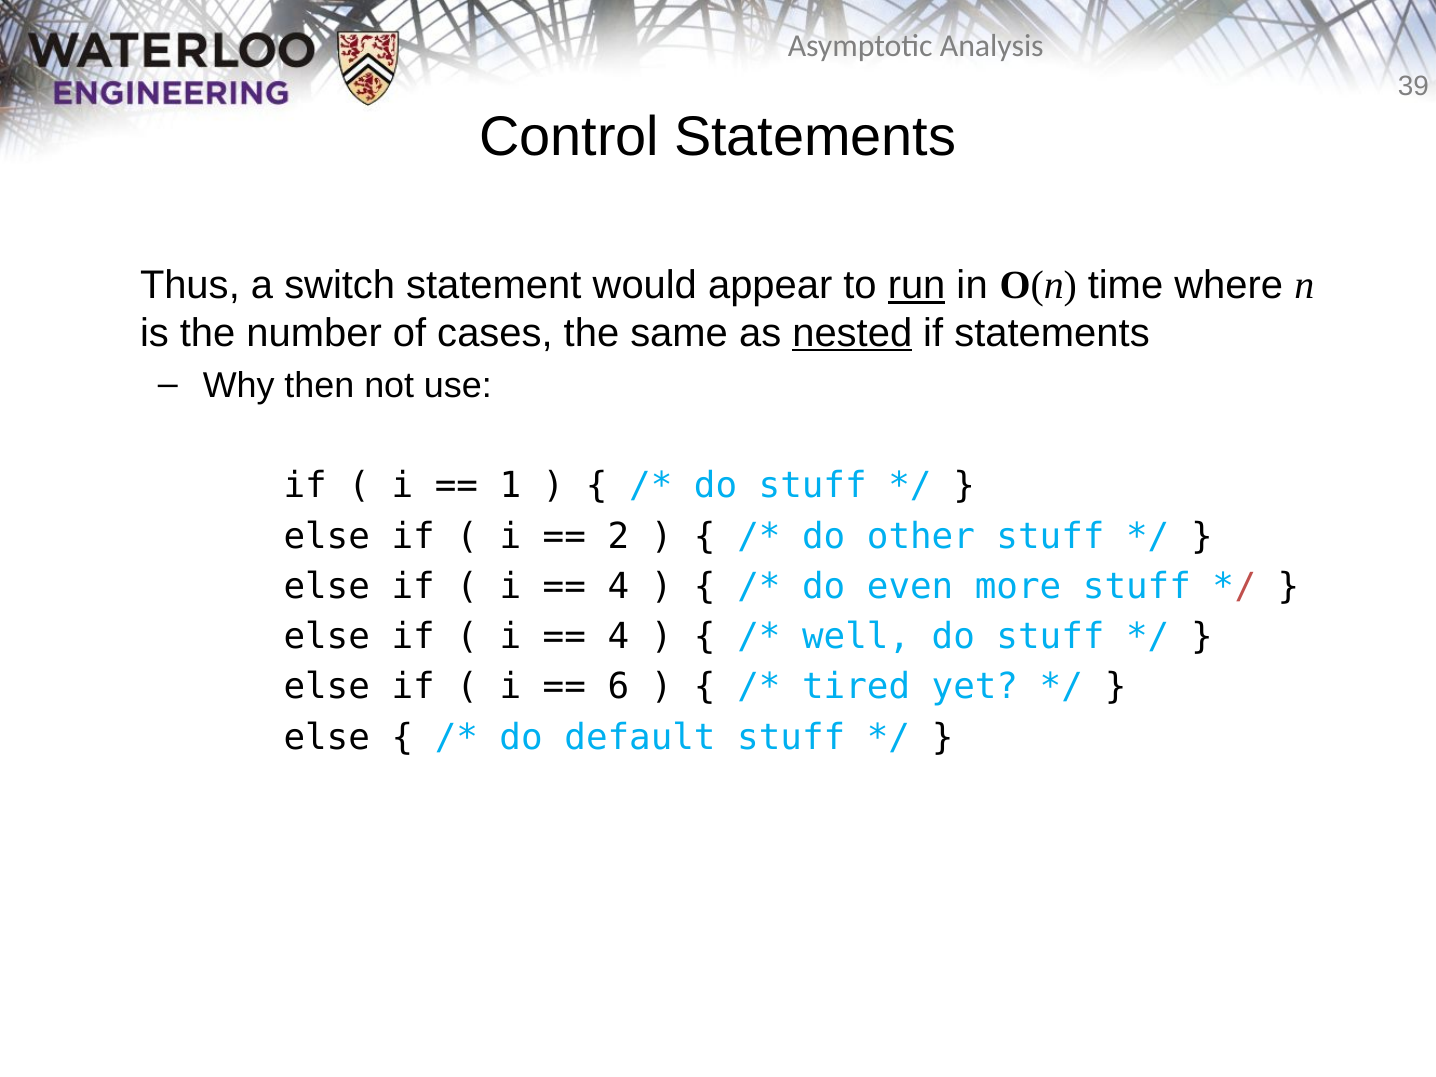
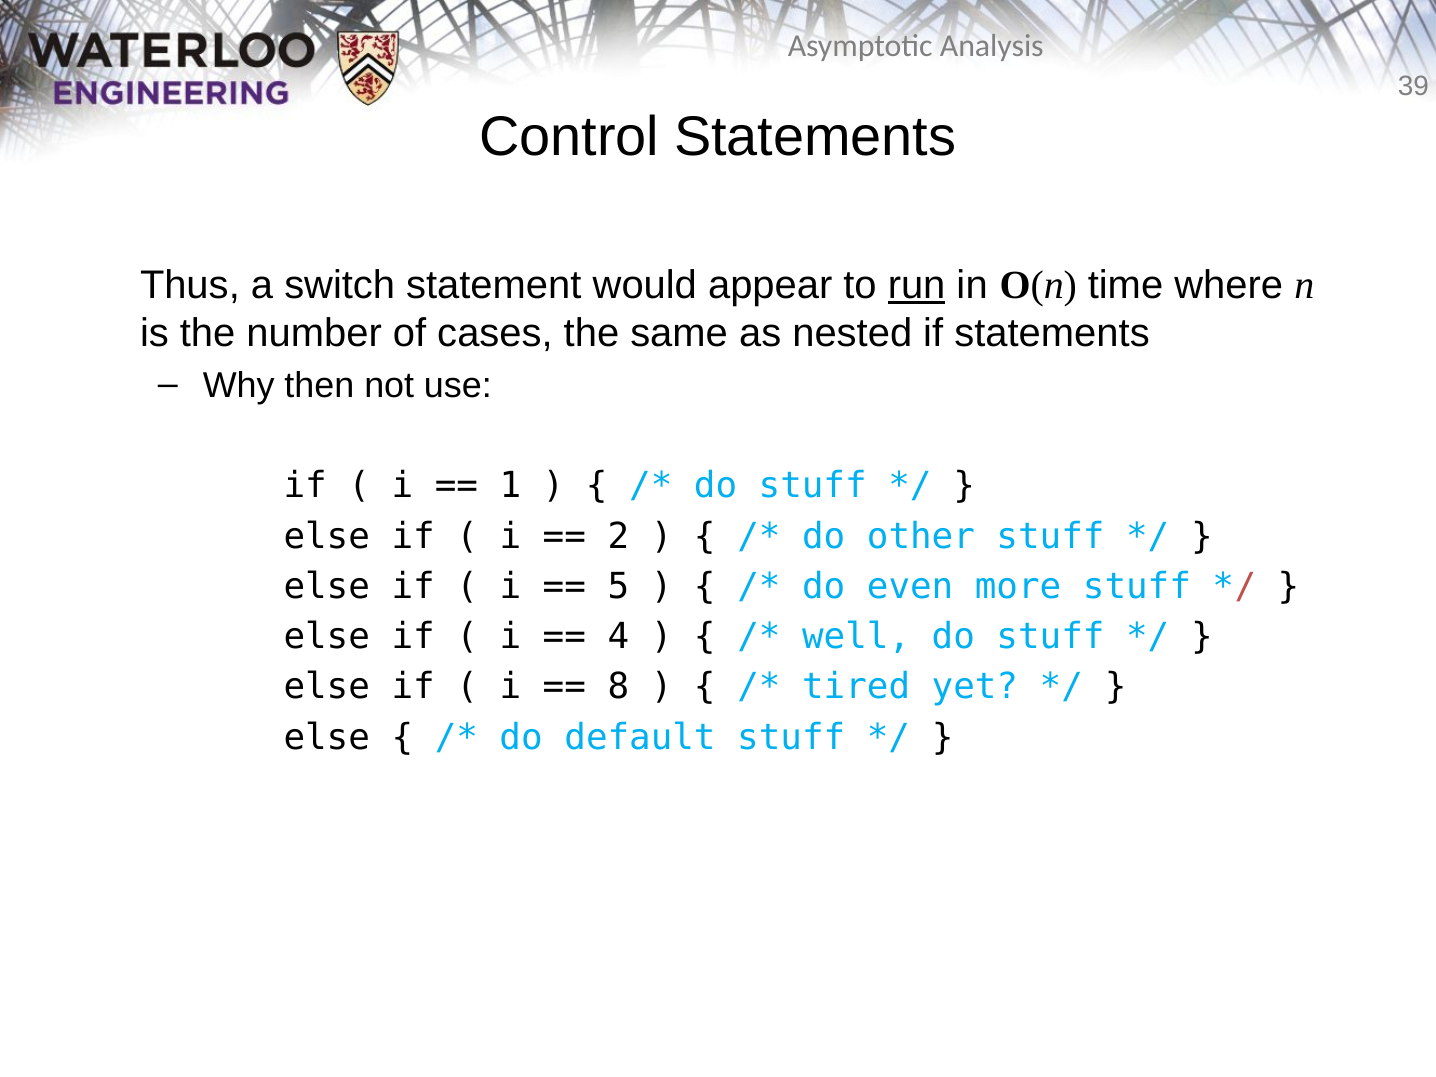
nested underline: present -> none
4 at (618, 587): 4 -> 5
6: 6 -> 8
